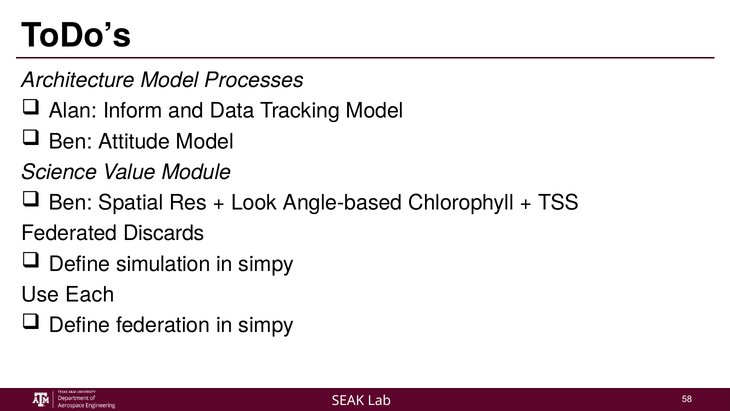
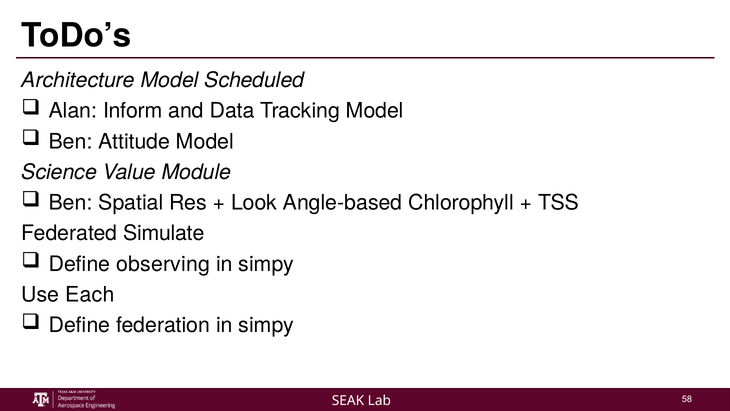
Processes: Processes -> Scheduled
Discards: Discards -> Simulate
simulation: simulation -> observing
